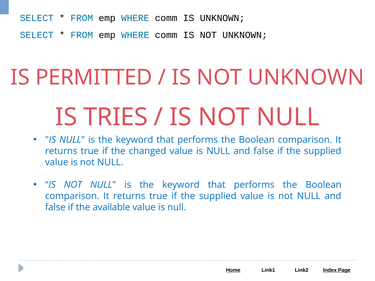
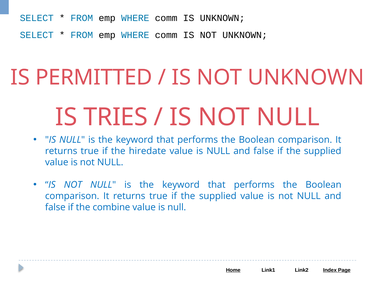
changed: changed -> hiredate
available: available -> combine
